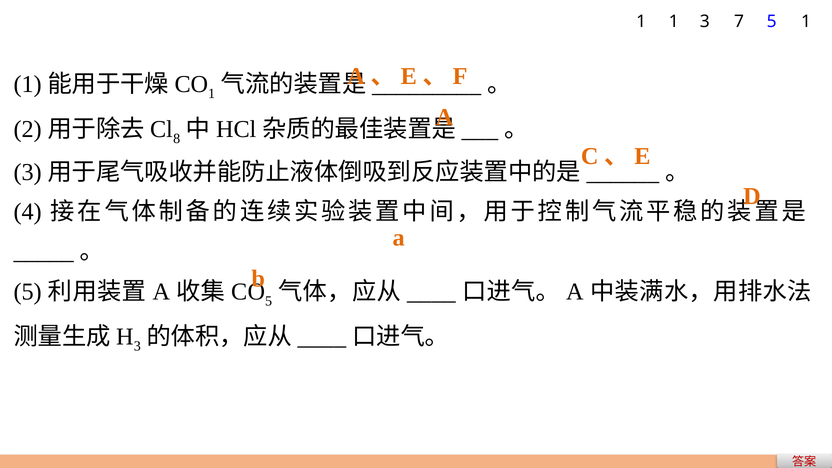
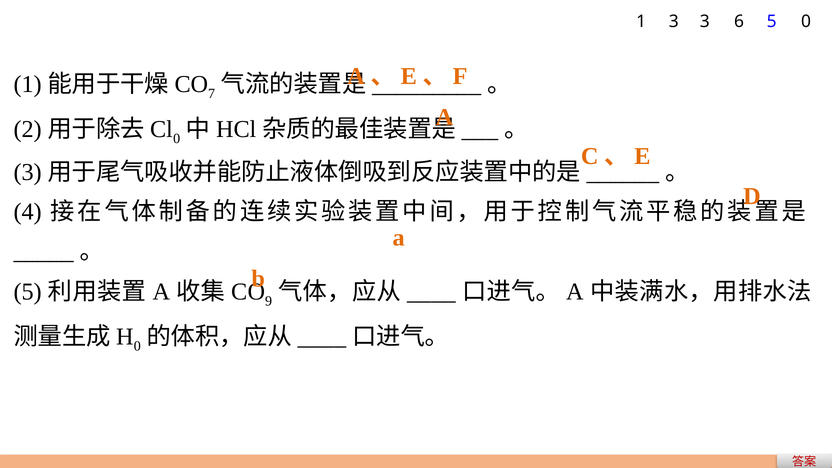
1 1: 1 -> 3
7: 7 -> 6
5 1: 1 -> 0
1 at (212, 94): 1 -> 7
8 at (177, 139): 8 -> 0
5 at (269, 301): 5 -> 9
3 at (137, 346): 3 -> 0
